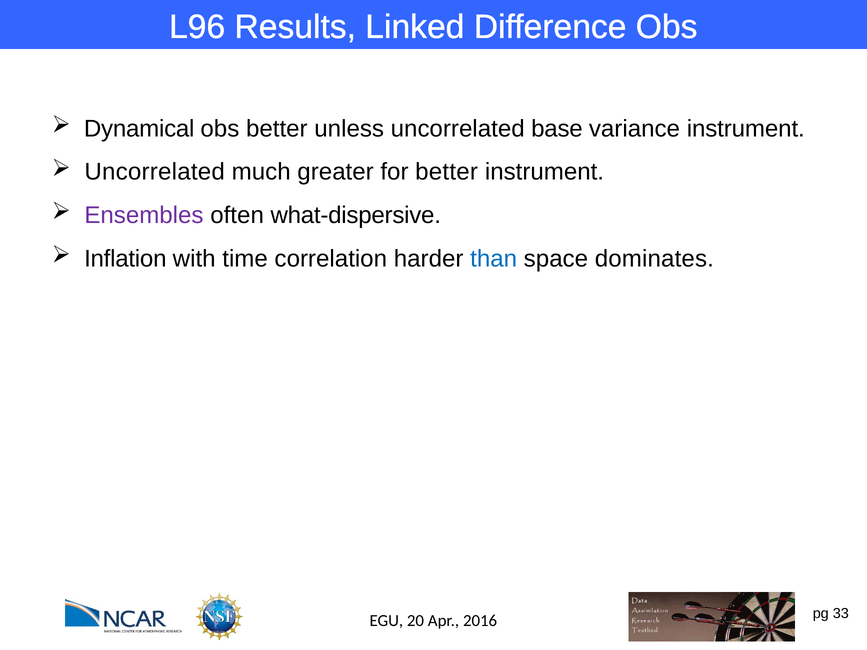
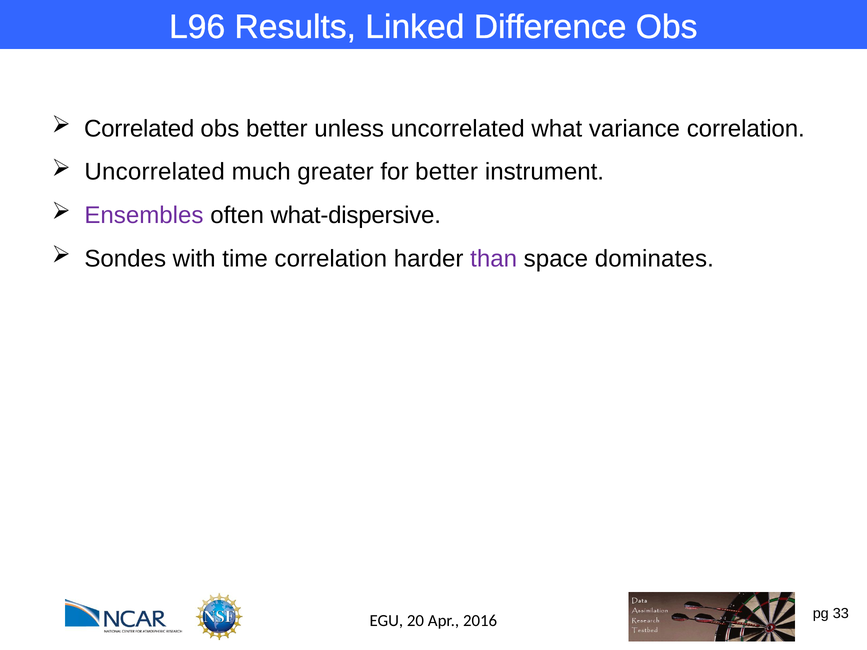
Dynamical: Dynamical -> Correlated
base: base -> what
variance instrument: instrument -> correlation
Inflation: Inflation -> Sondes
than colour: blue -> purple
